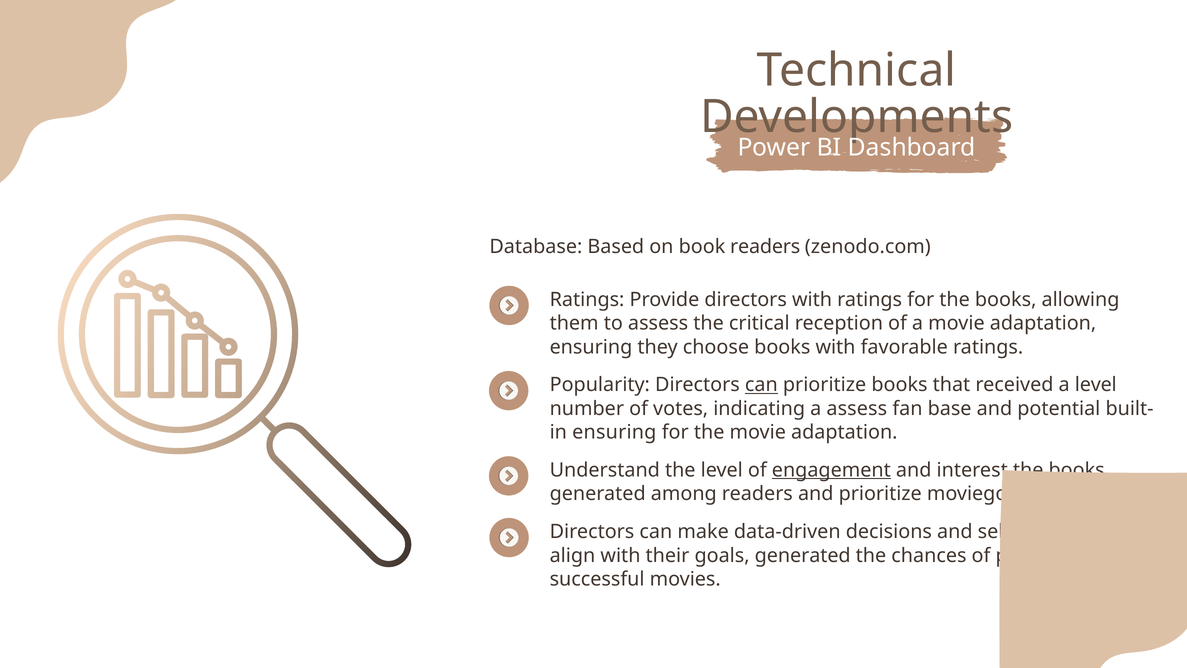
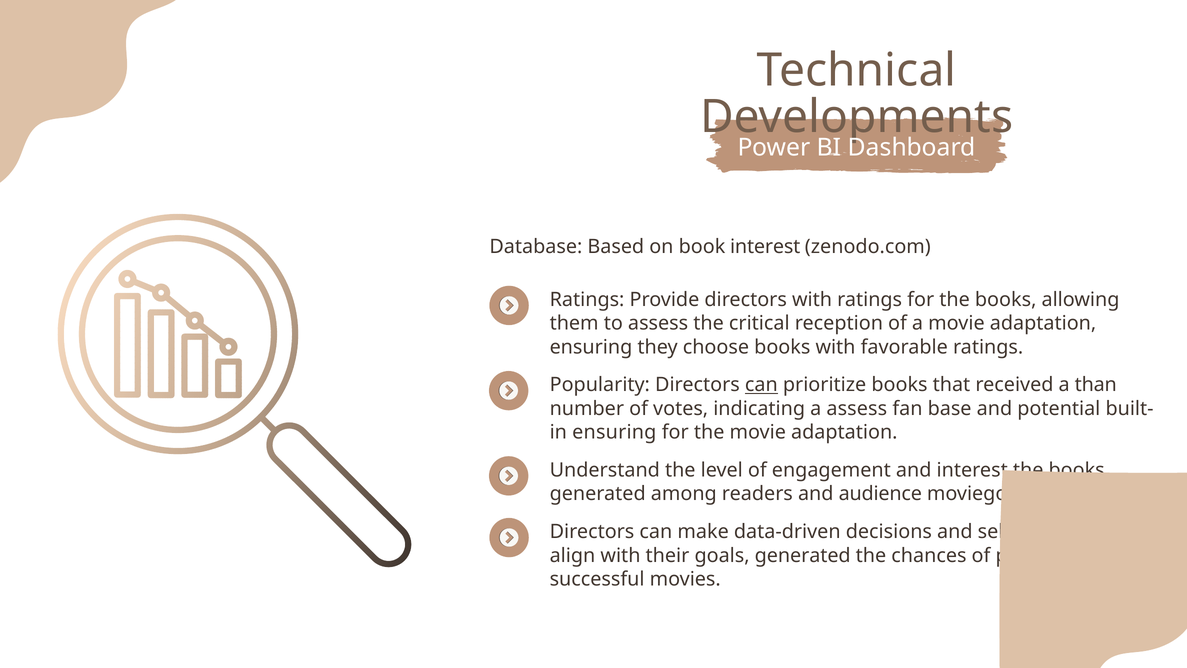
book readers: readers -> interest
a level: level -> than
engagement underline: present -> none
and prioritize: prioritize -> audience
